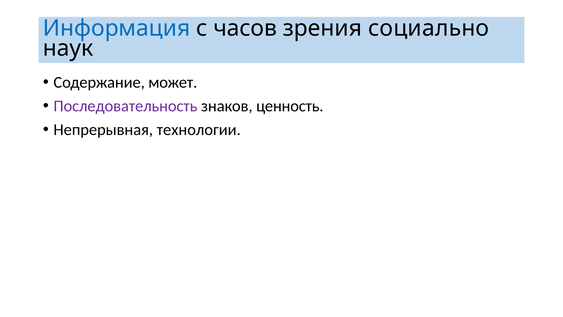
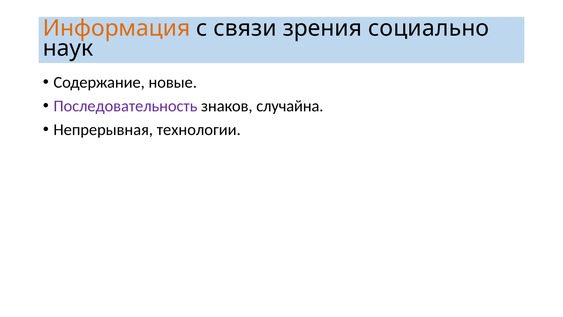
Информация colour: blue -> orange
часов: часов -> связи
может: может -> новые
ценность: ценность -> случайна
